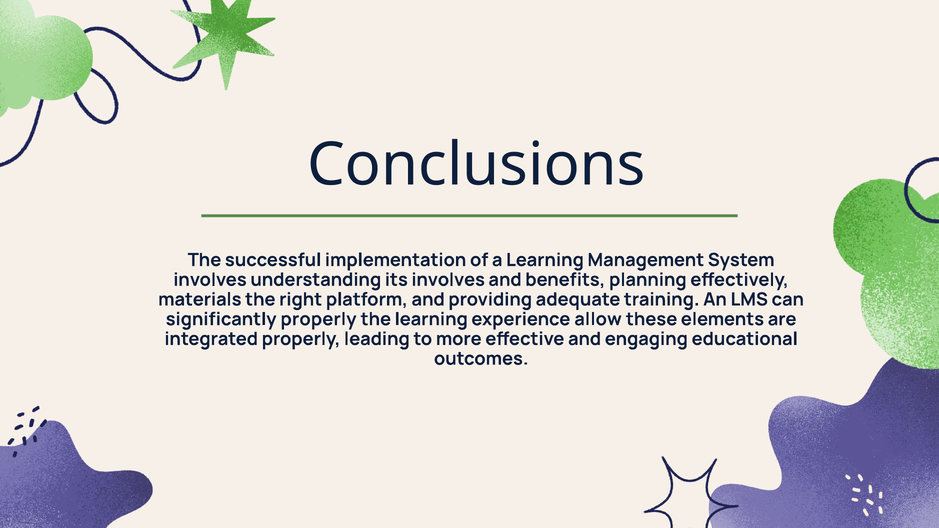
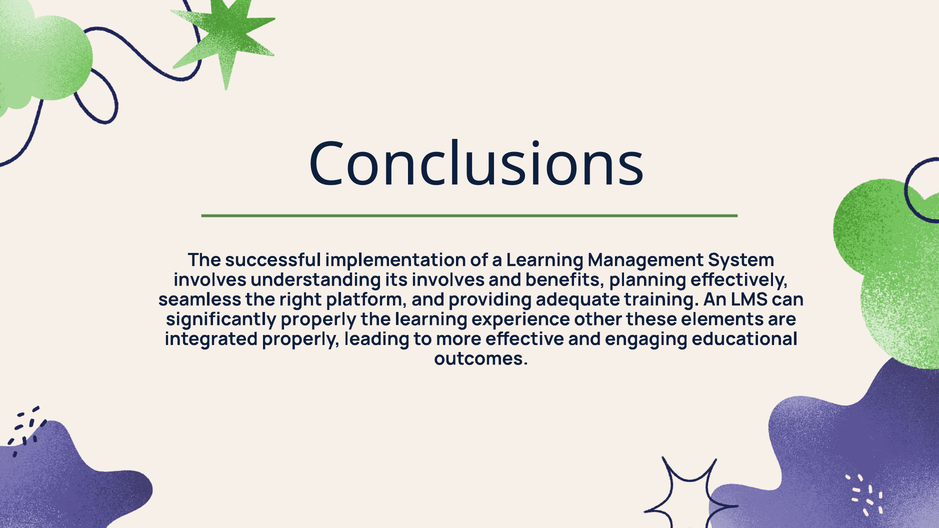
materials: materials -> seamless
allow: allow -> other
